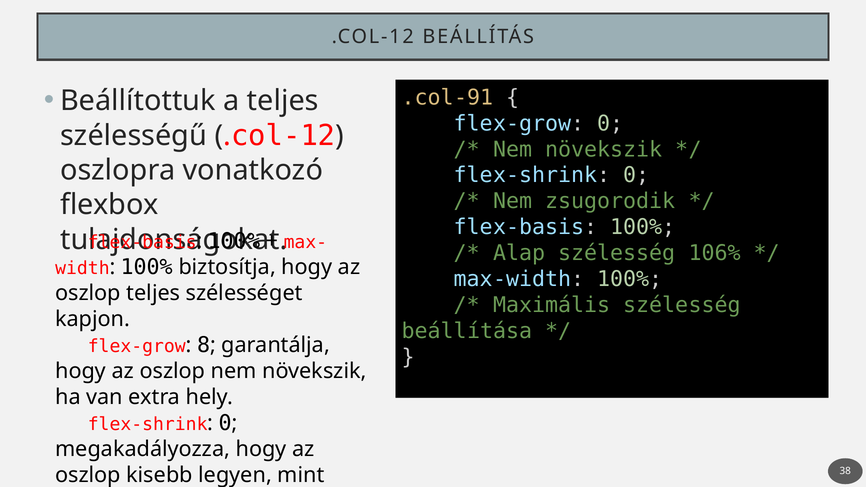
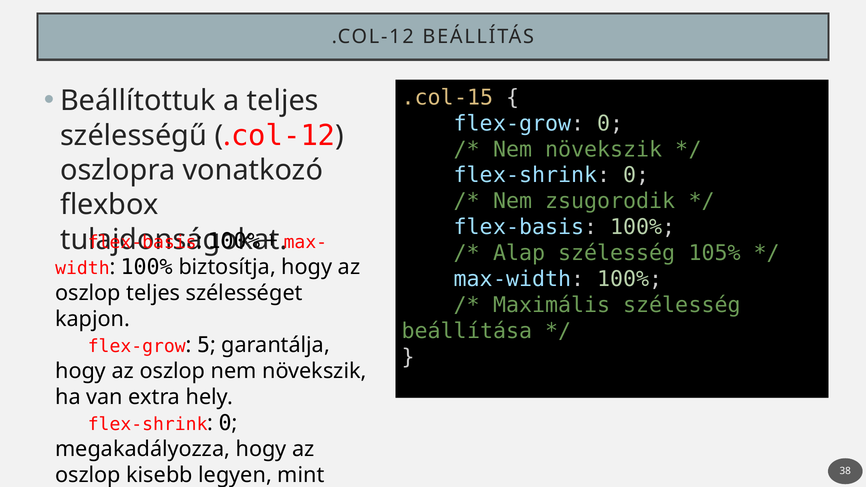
.col-91: .col-91 -> .col-15
106%: 106% -> 105%
8: 8 -> 5
